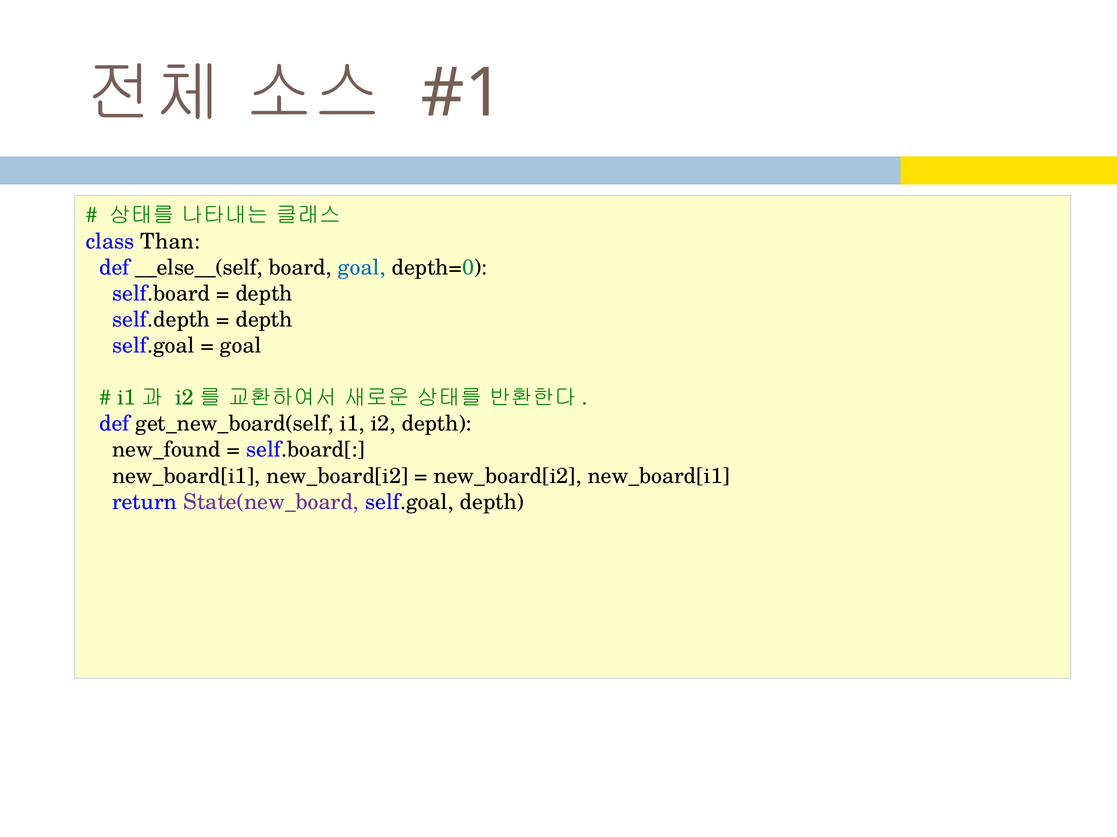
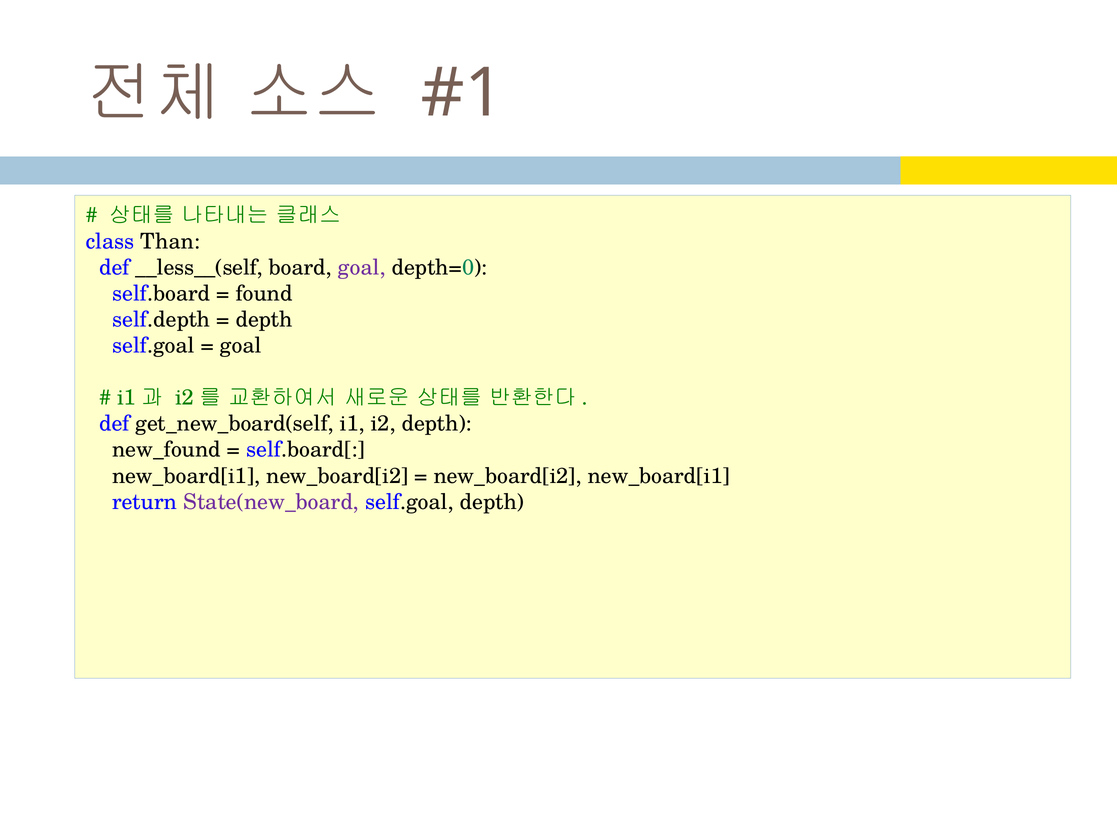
__else__(self: __else__(self -> __less__(self
goal at (362, 268) colour: blue -> purple
depth at (264, 294): depth -> found
